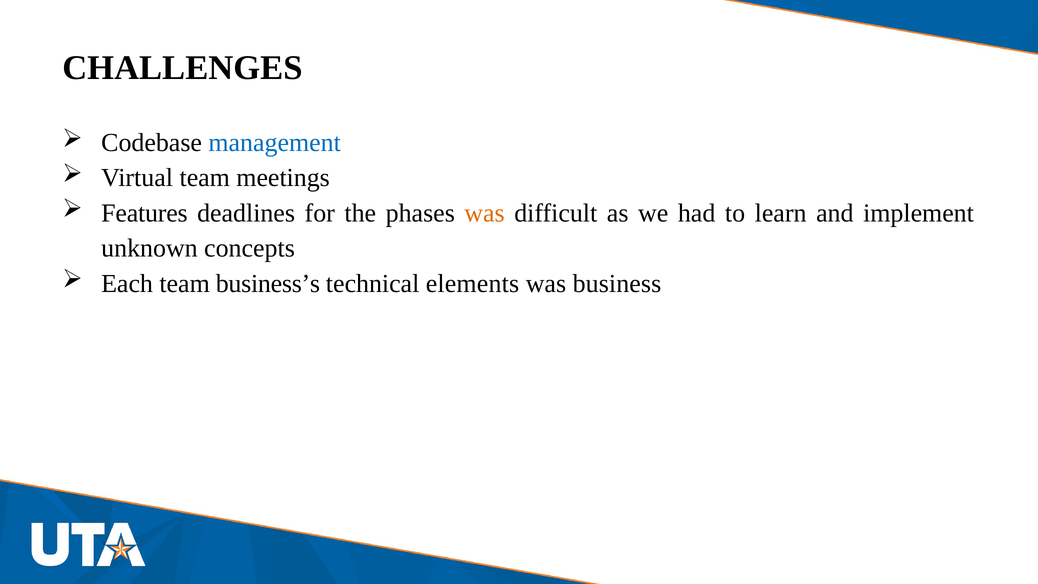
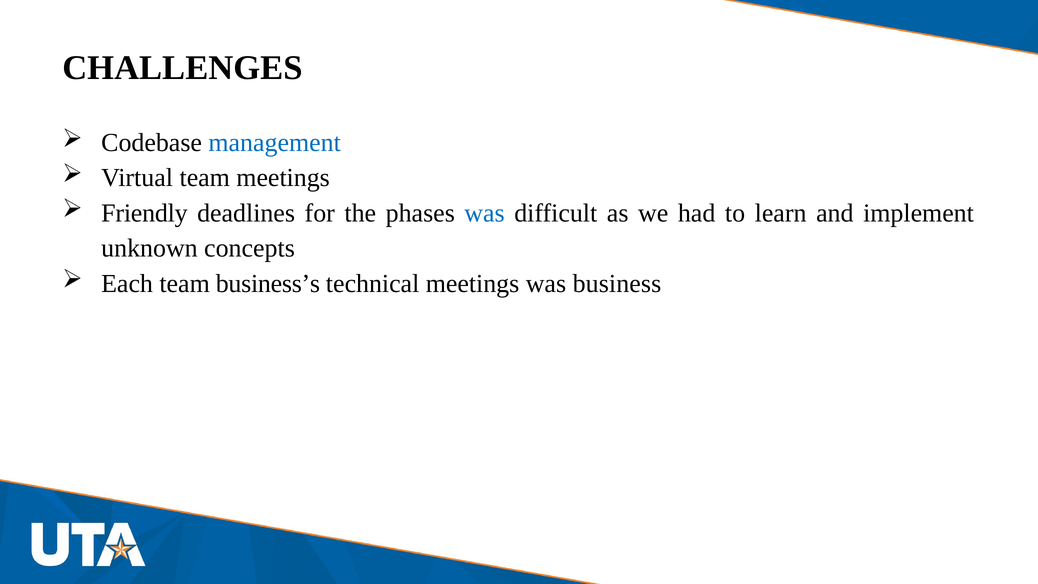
Features: Features -> Friendly
was at (484, 213) colour: orange -> blue
technical elements: elements -> meetings
